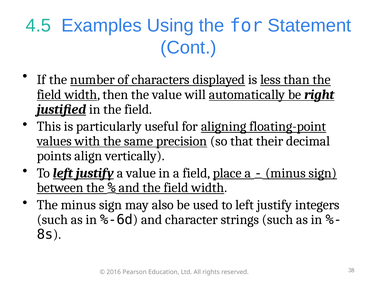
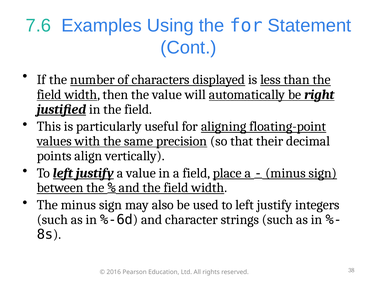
4.5: 4.5 -> 7.6
